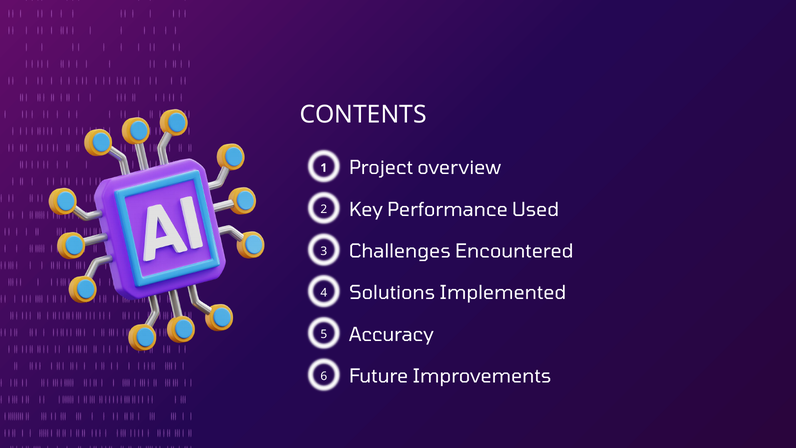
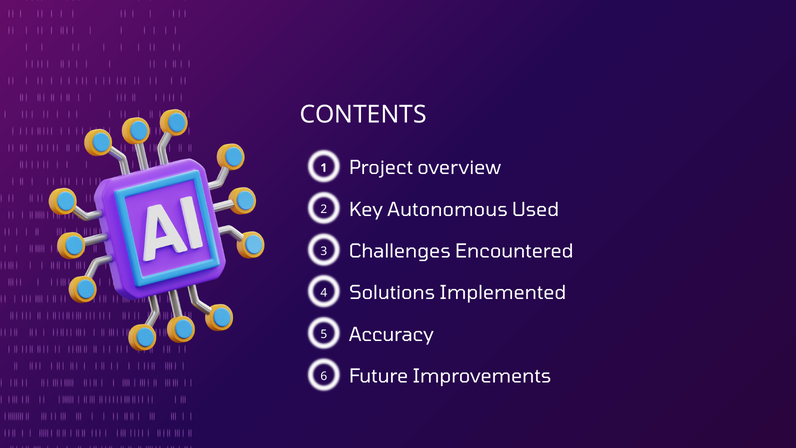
Performance: Performance -> Autonomous
